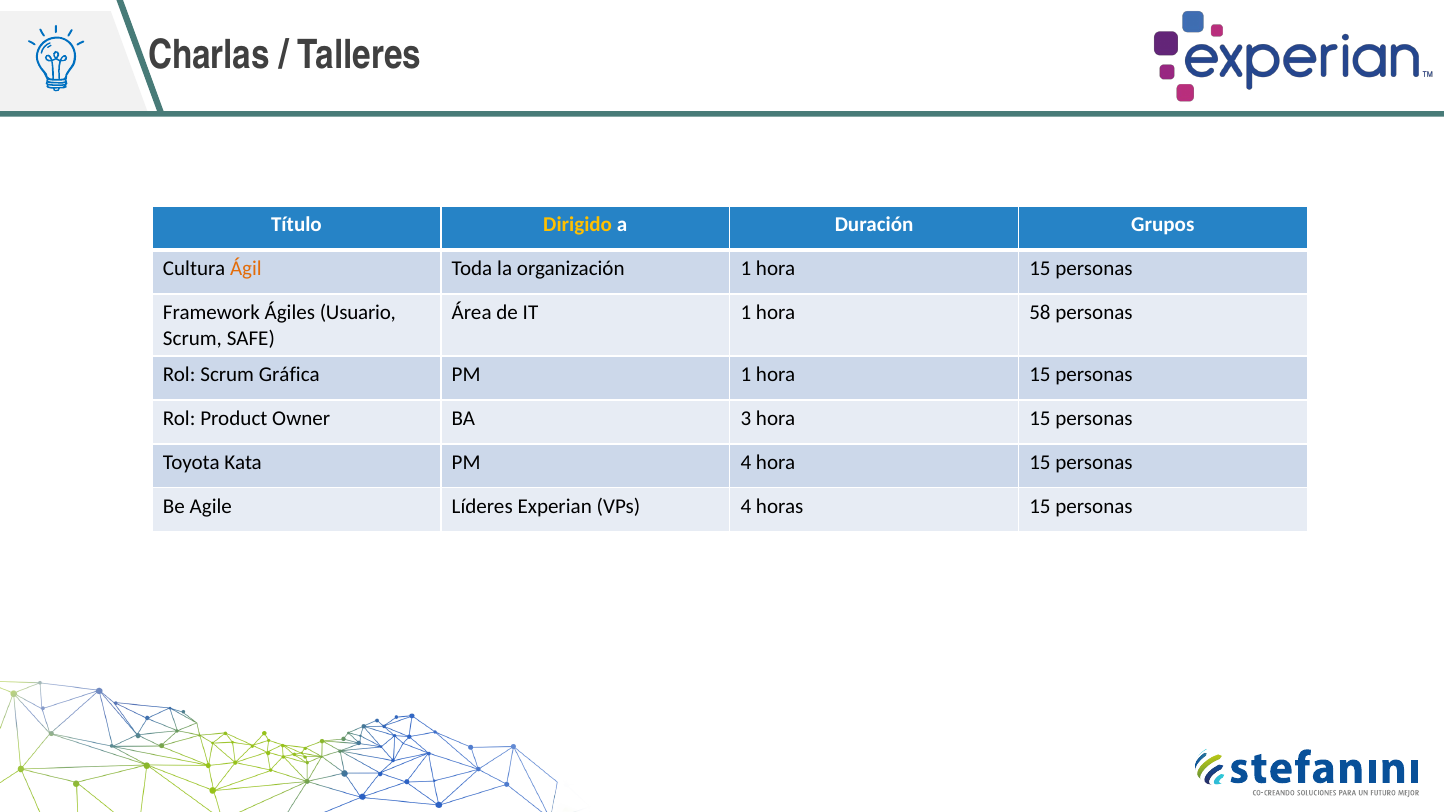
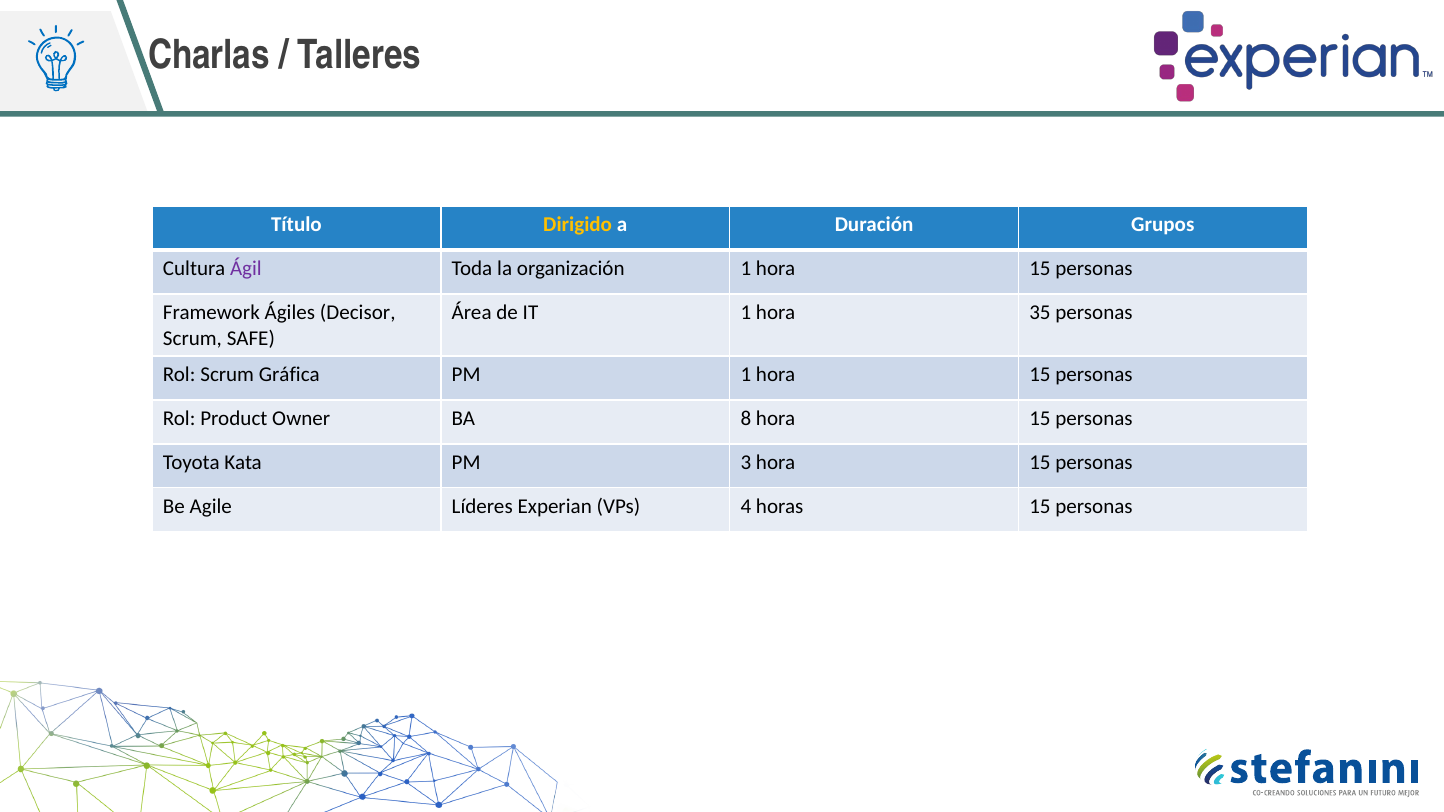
Ágil colour: orange -> purple
Usuario: Usuario -> Decisor
58: 58 -> 35
3: 3 -> 8
PM 4: 4 -> 3
